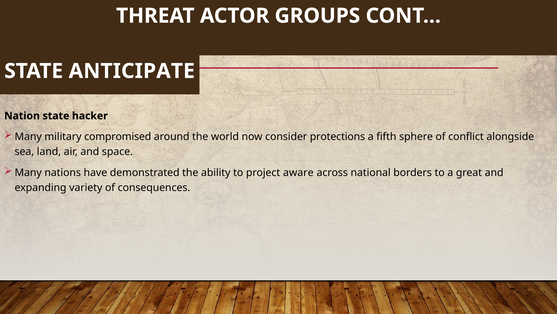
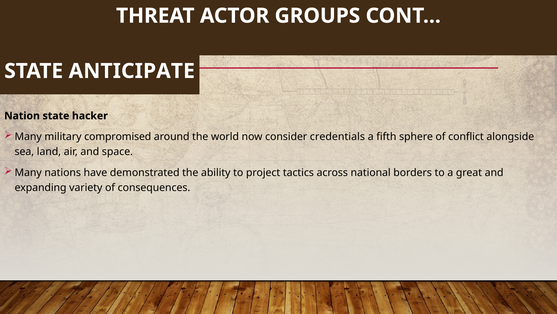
protections: protections -> credentials
aware: aware -> tactics
